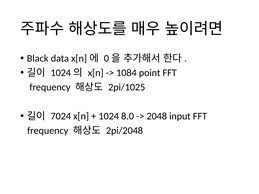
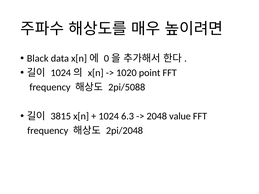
1084: 1084 -> 1020
2pi/1025: 2pi/1025 -> 2pi/5088
7024: 7024 -> 3815
8.0: 8.0 -> 6.3
input: input -> value
